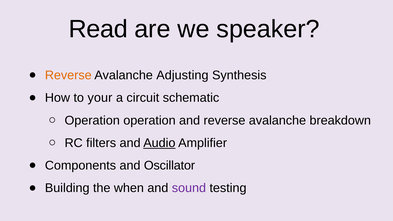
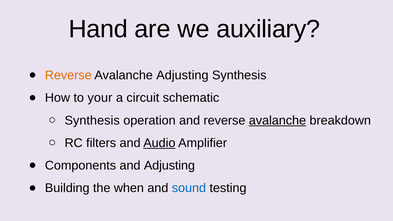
Read: Read -> Hand
speaker: speaker -> auxiliary
Operation at (92, 120): Operation -> Synthesis
avalanche at (277, 120) underline: none -> present
and Oscillator: Oscillator -> Adjusting
sound colour: purple -> blue
